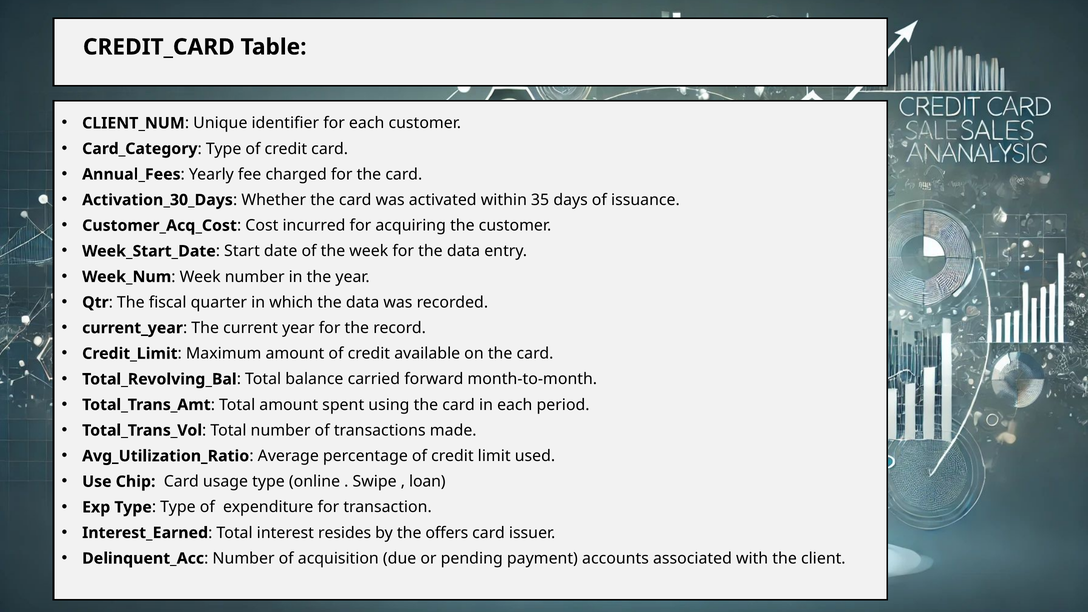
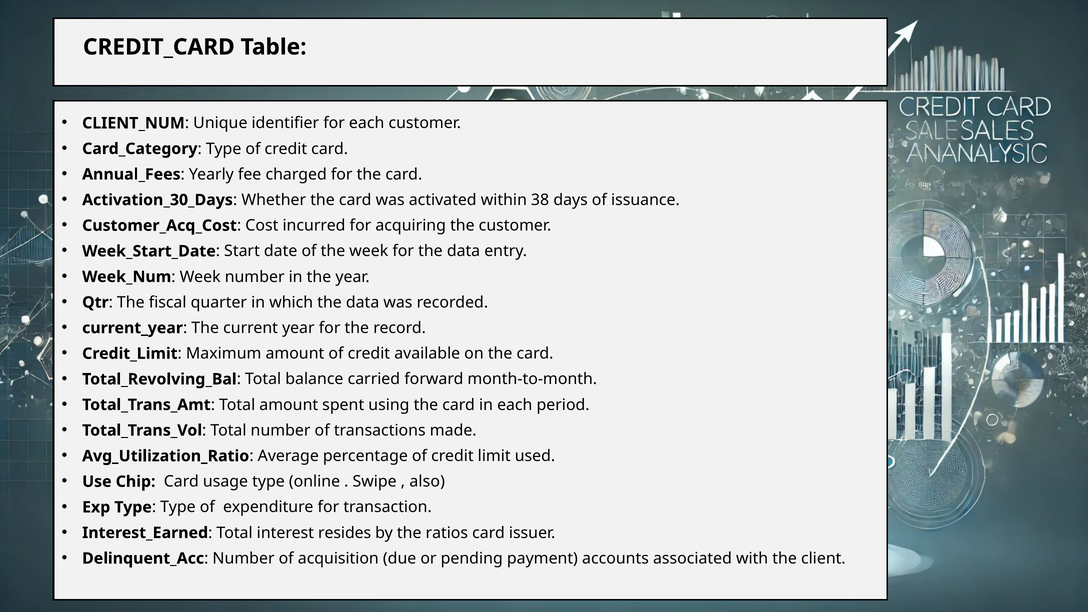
35: 35 -> 38
loan: loan -> also
offers: offers -> ratios
